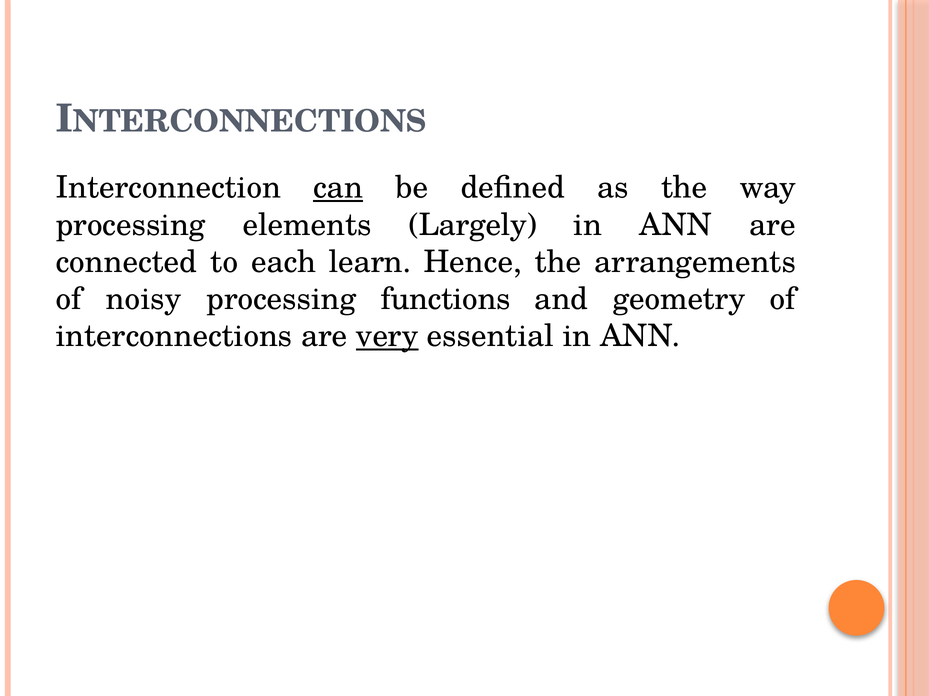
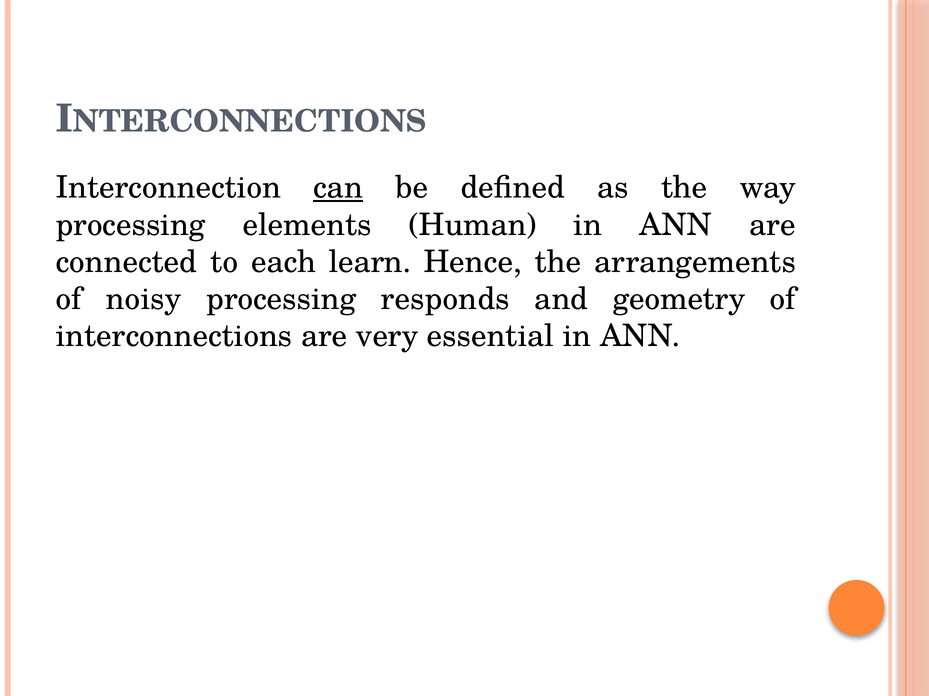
Largely: Largely -> Human
functions: functions -> responds
very underline: present -> none
